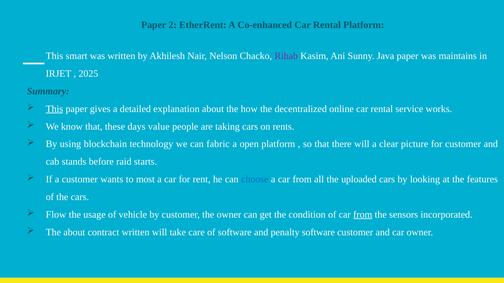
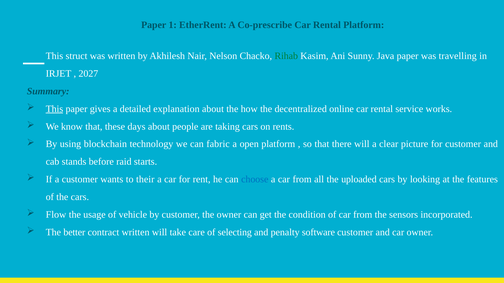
2: 2 -> 1
Co-enhanced: Co-enhanced -> Co-prescribe
smart: smart -> struct
Rihab colour: purple -> green
maintains: maintains -> travelling
2025: 2025 -> 2027
days value: value -> about
most: most -> their
from at (363, 215) underline: present -> none
The about: about -> better
of software: software -> selecting
